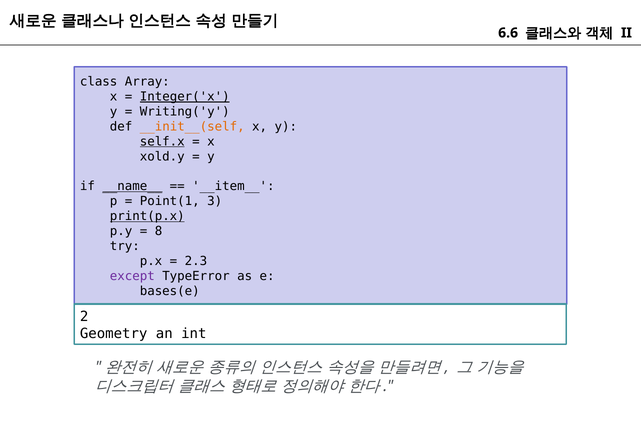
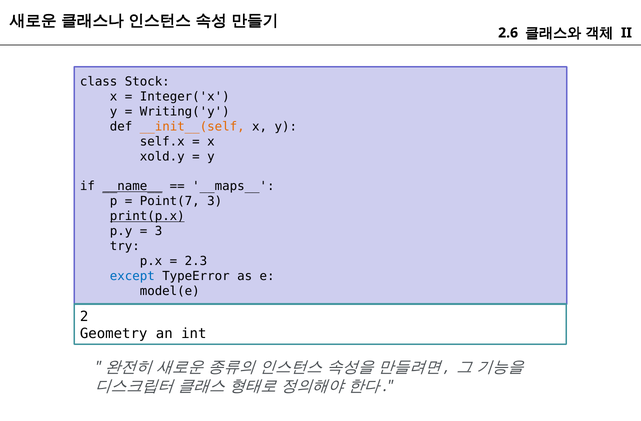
6.6: 6.6 -> 2.6
Array: Array -> Stock
Integer('x underline: present -> none
self.x underline: present -> none
__item__: __item__ -> __maps__
Point(1: Point(1 -> Point(7
8 at (159, 231): 8 -> 3
except colour: purple -> blue
bases(e: bases(e -> model(e
